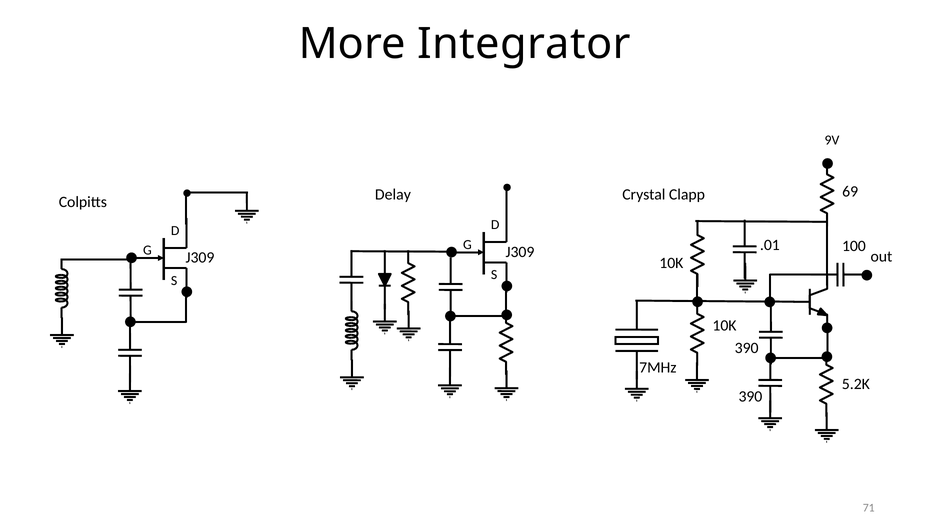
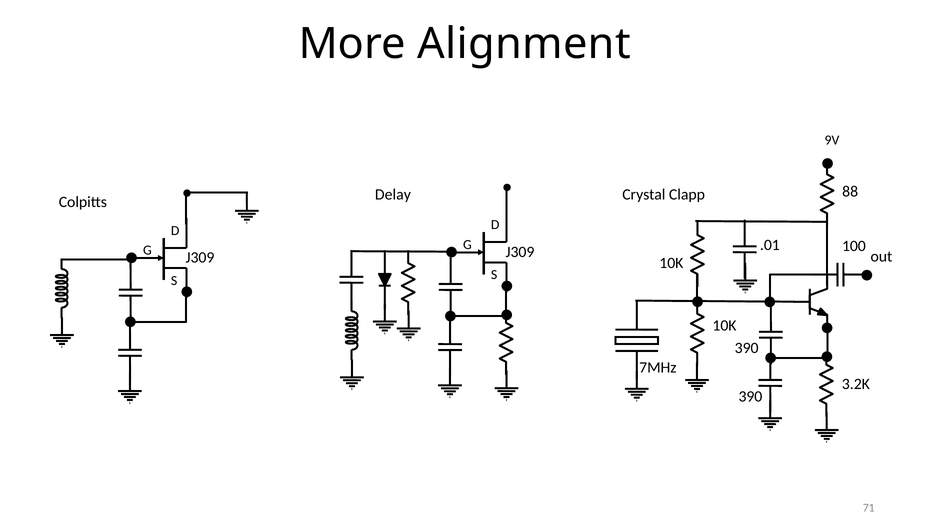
Integrator: Integrator -> Alignment
69: 69 -> 88
5.2K: 5.2K -> 3.2K
